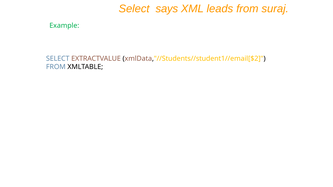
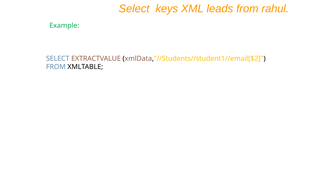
says: says -> keys
suraj: suraj -> rahul
